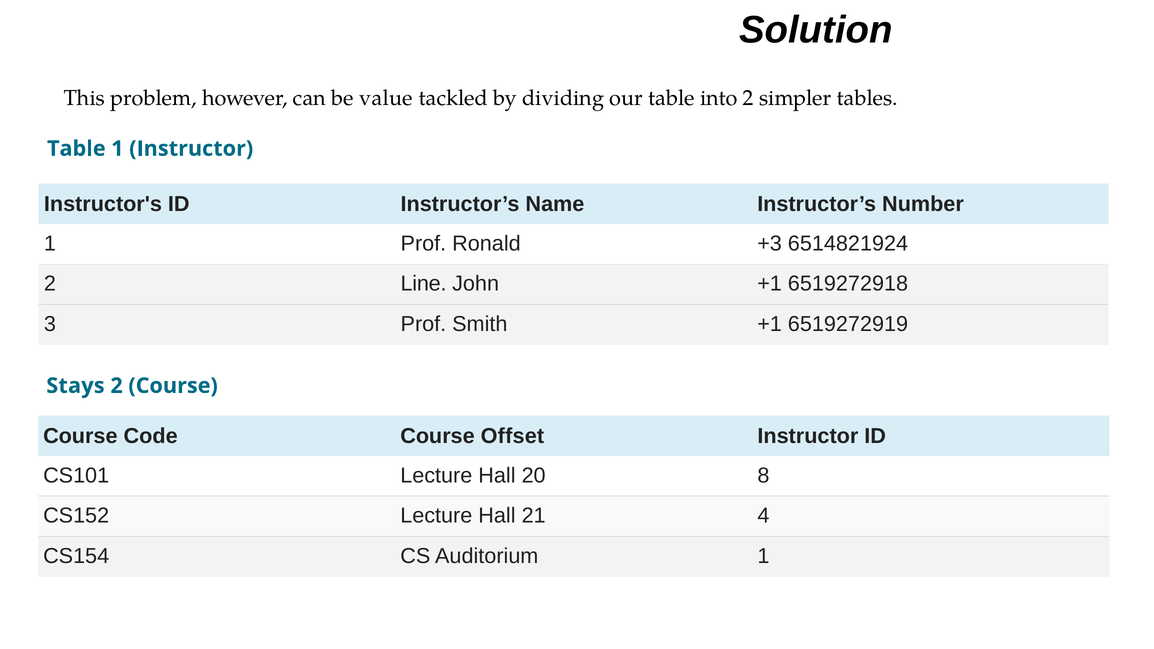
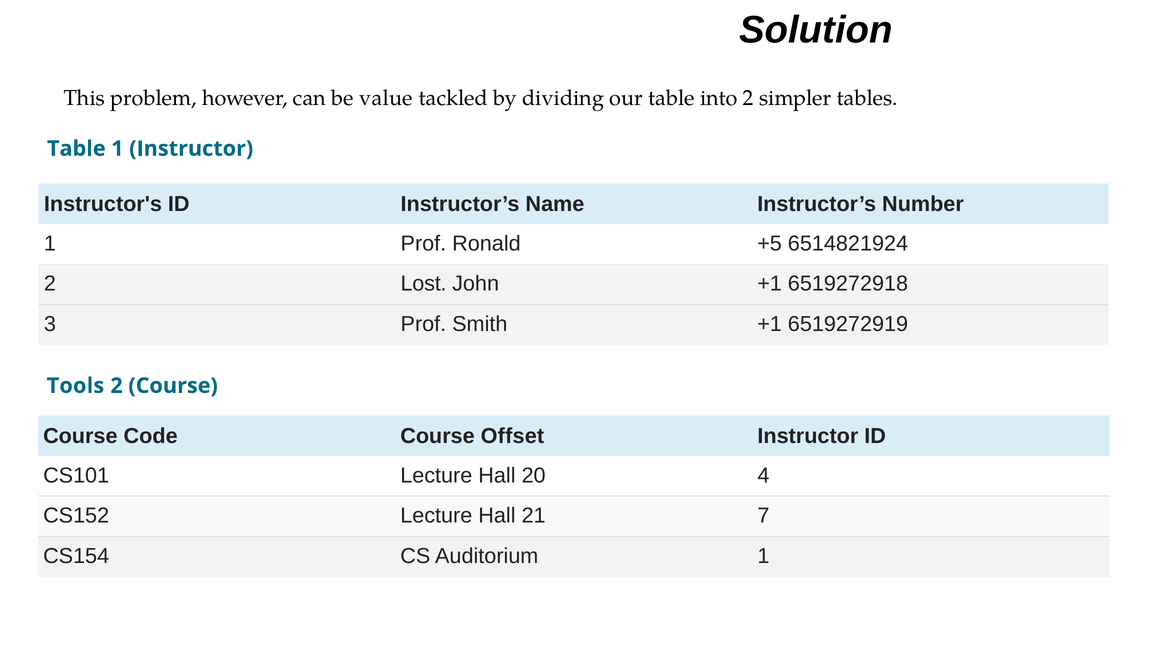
+3: +3 -> +5
Line: Line -> Lost
Stays: Stays -> Tools
8: 8 -> 4
4: 4 -> 7
